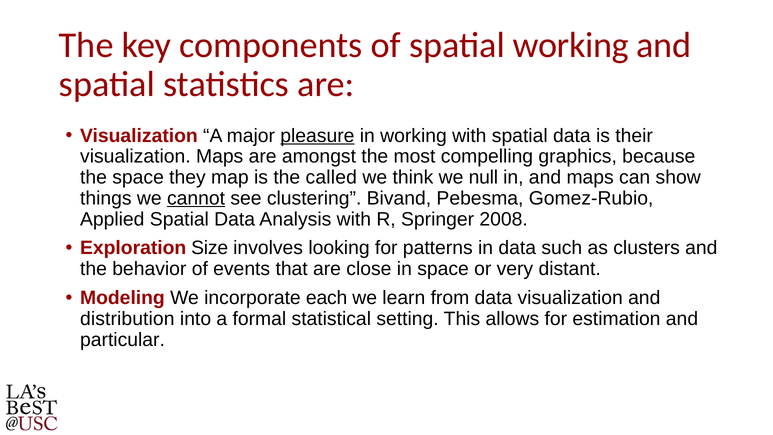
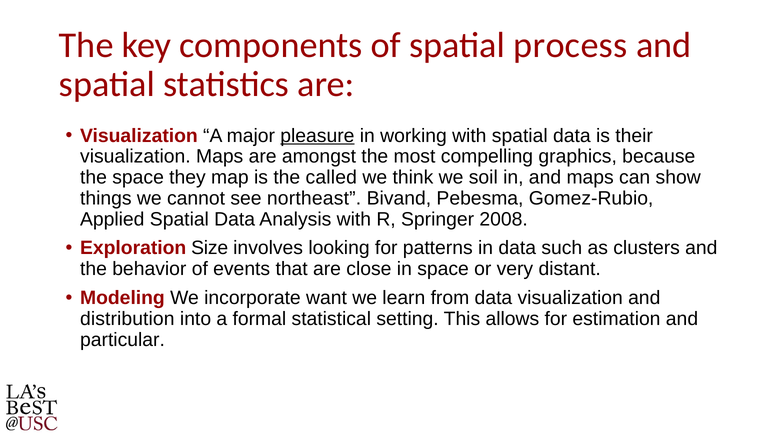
spatial working: working -> process
null: null -> soil
cannot underline: present -> none
clustering: clustering -> northeast
each: each -> want
